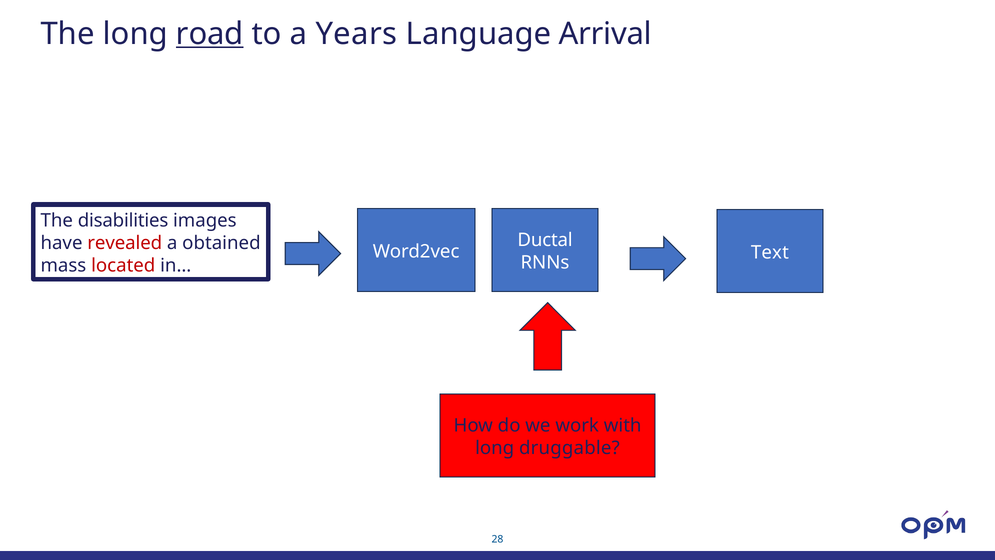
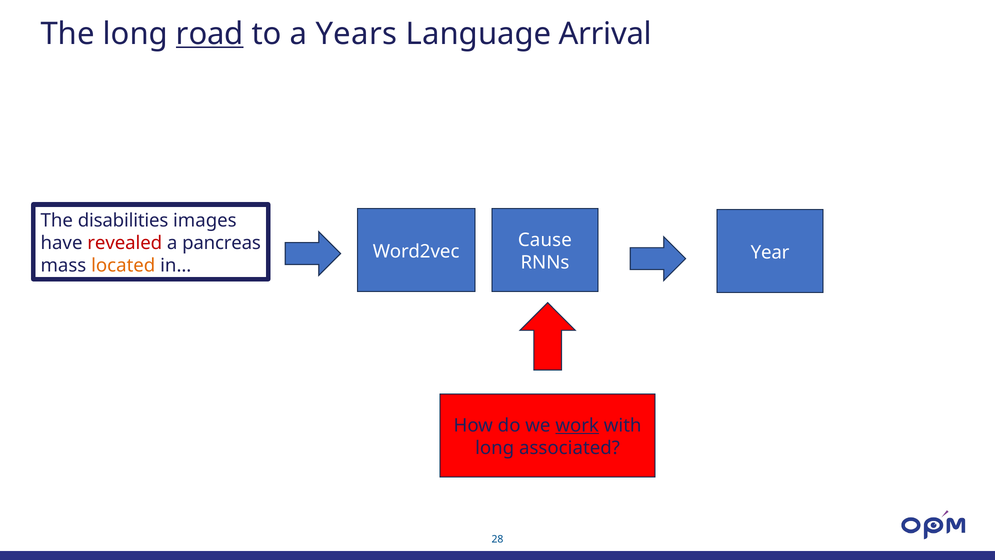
Ductal: Ductal -> Cause
obtained: obtained -> pancreas
Text: Text -> Year
located colour: red -> orange
work underline: none -> present
druggable: druggable -> associated
